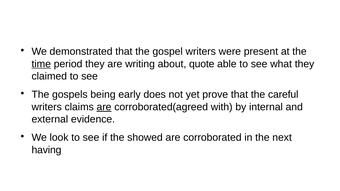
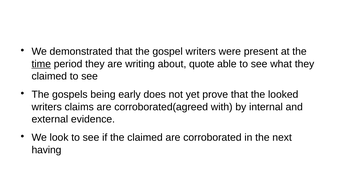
careful: careful -> looked
are at (104, 107) underline: present -> none
the showed: showed -> claimed
